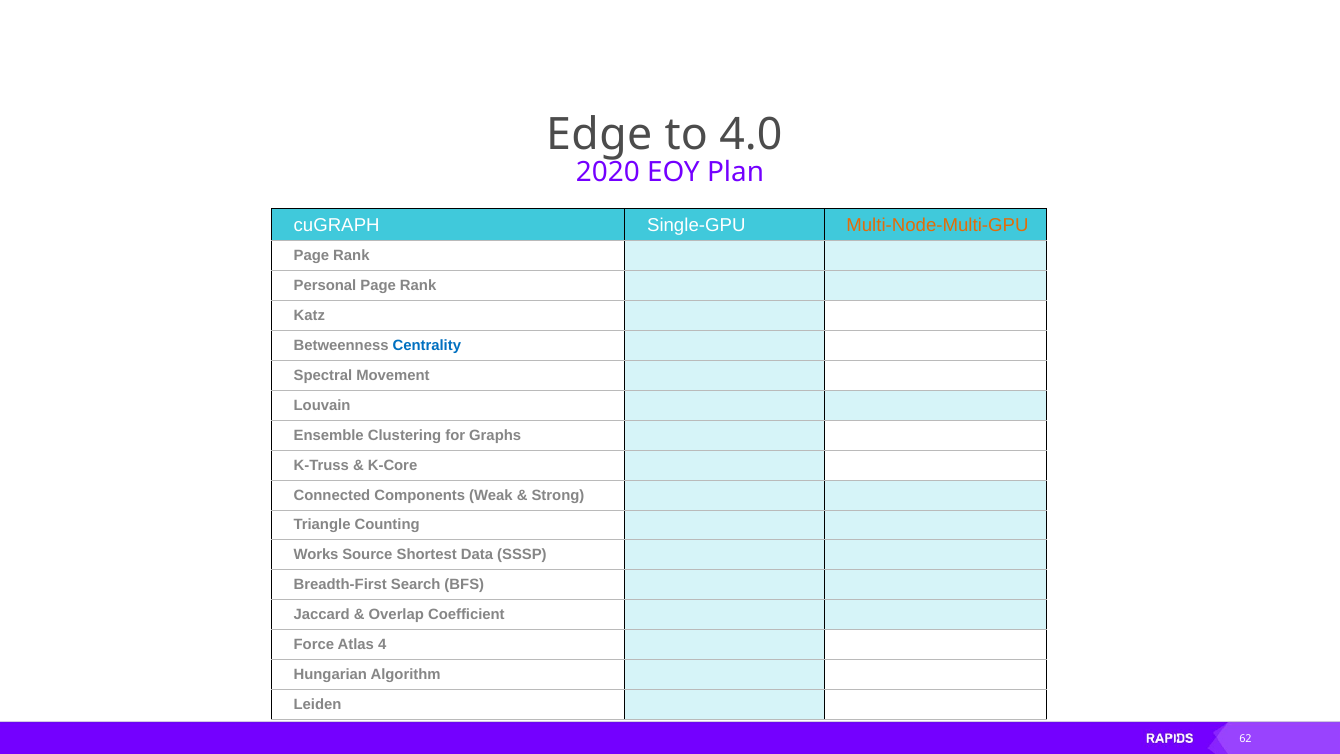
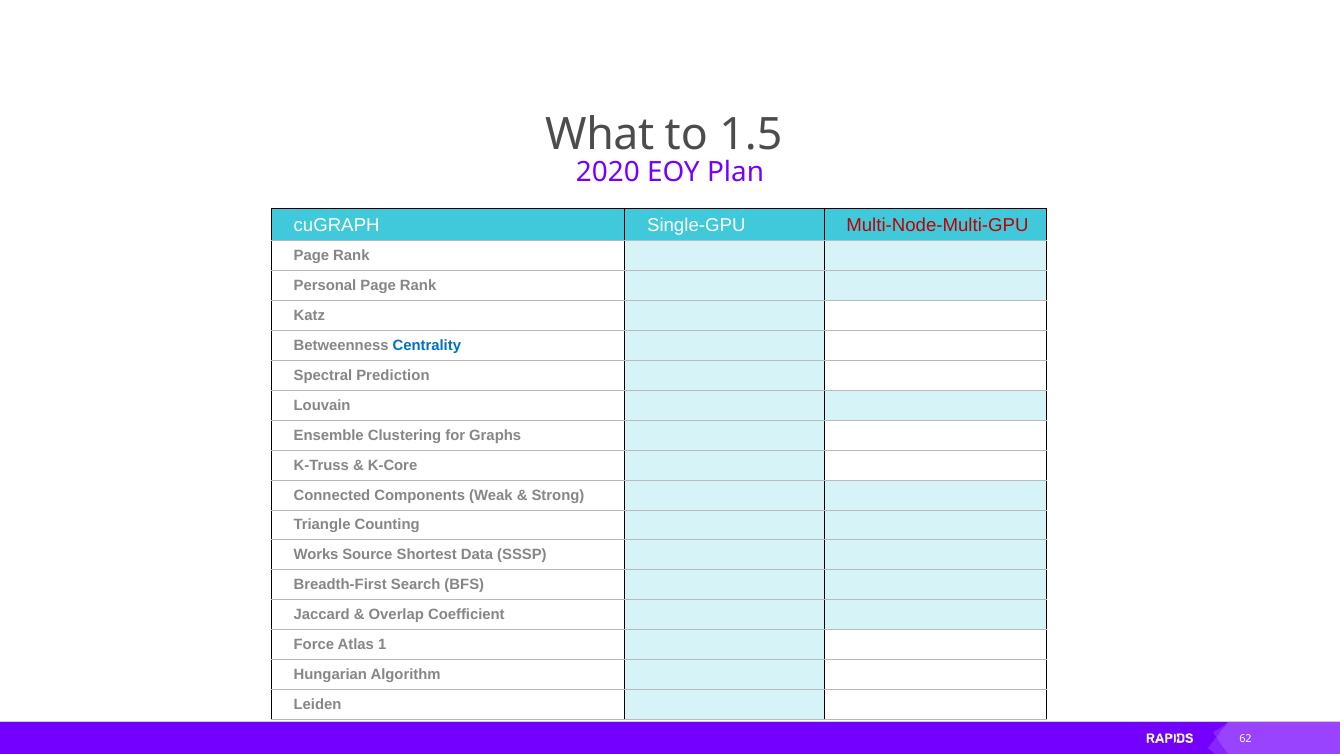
Edge: Edge -> What
4.0: 4.0 -> 1.5
Multi-Node-Multi-GPU colour: orange -> red
Movement: Movement -> Prediction
4: 4 -> 1
